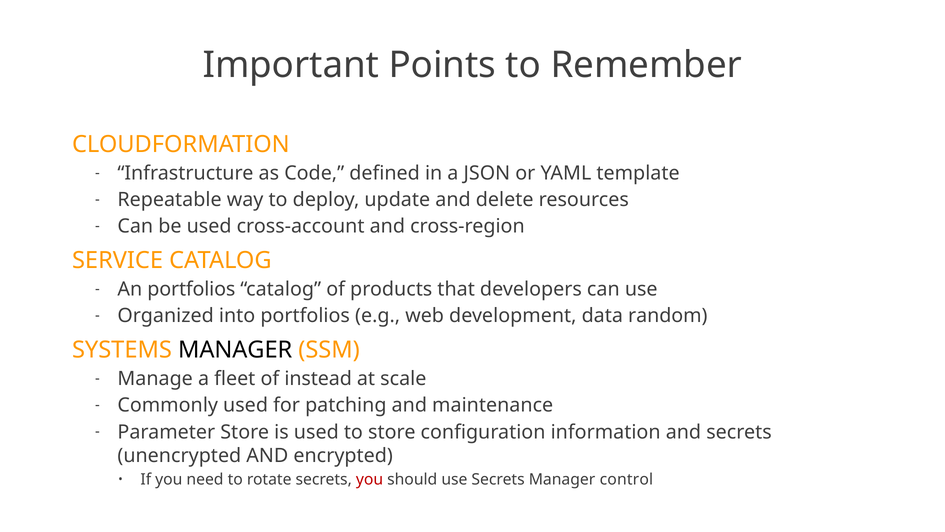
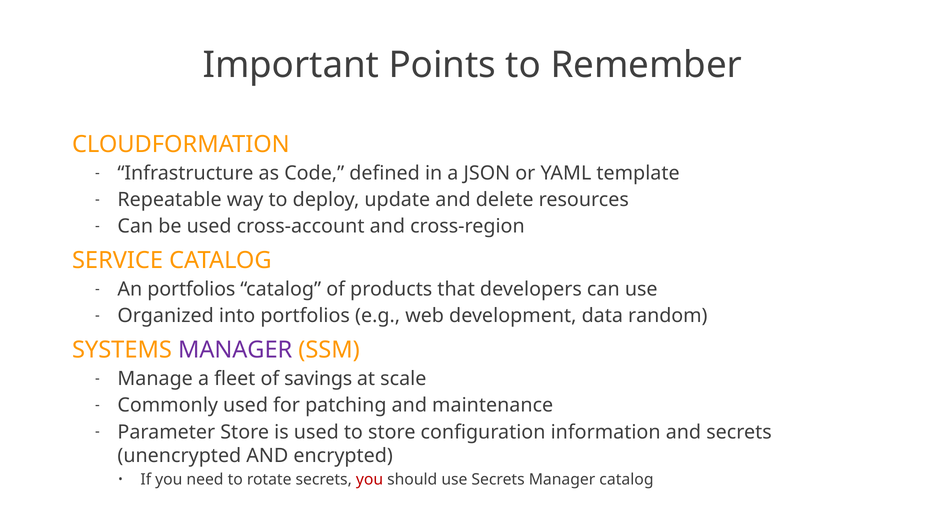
MANAGER at (235, 350) colour: black -> purple
instead: instead -> savings
Manager control: control -> catalog
